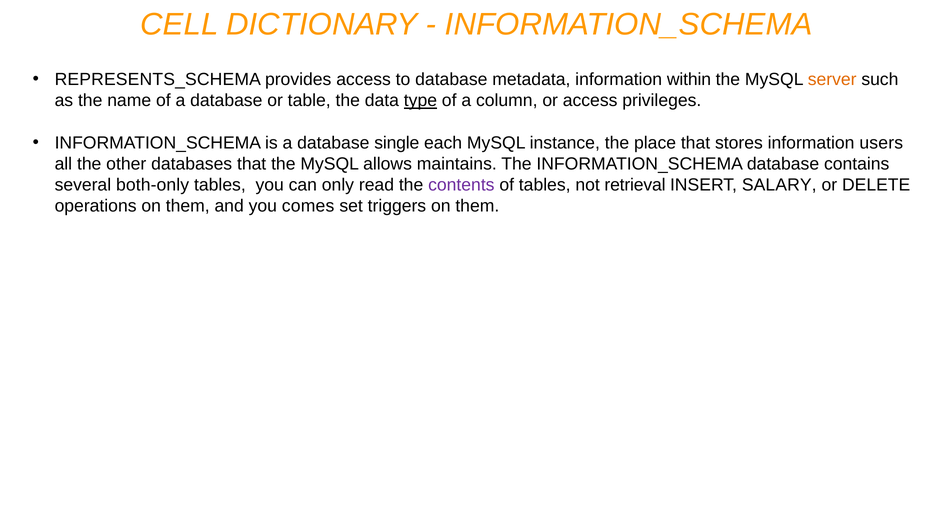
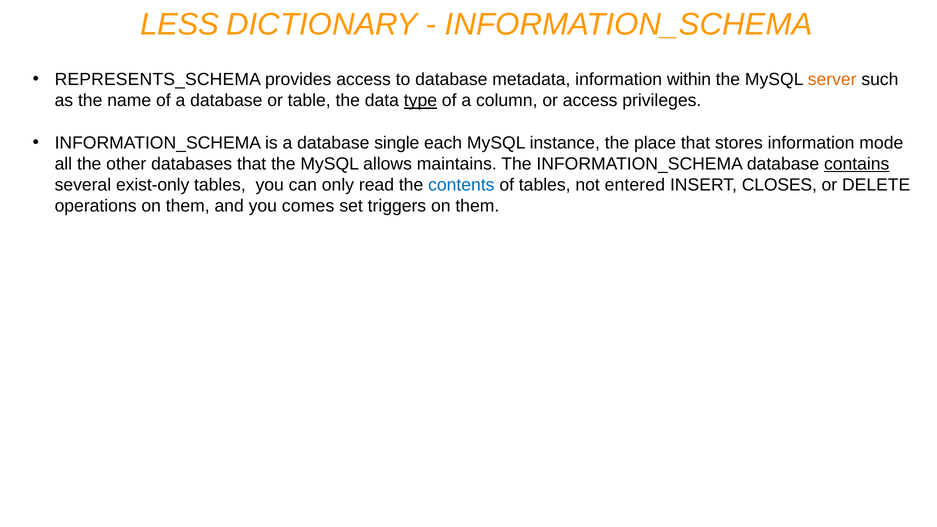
CELL: CELL -> LESS
users: users -> mode
contains underline: none -> present
both-only: both-only -> exist-only
contents colour: purple -> blue
retrieval: retrieval -> entered
SALARY: SALARY -> CLOSES
